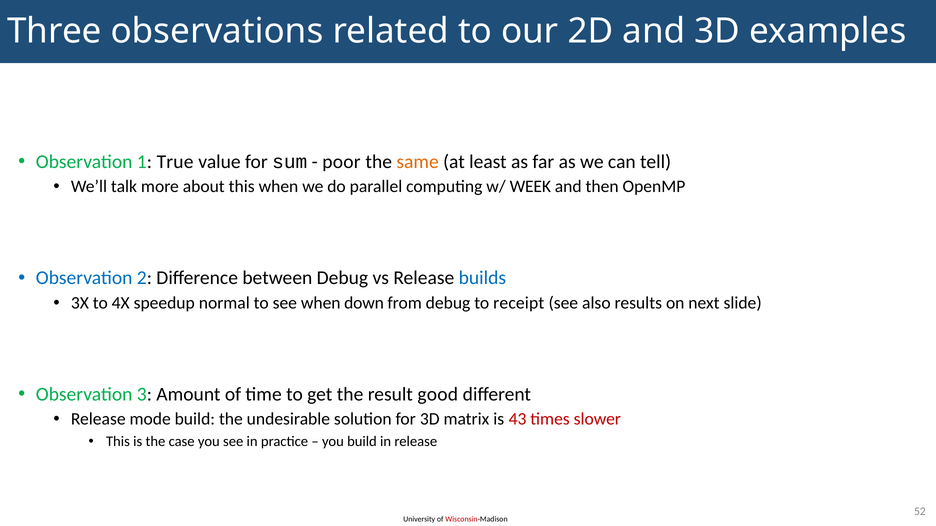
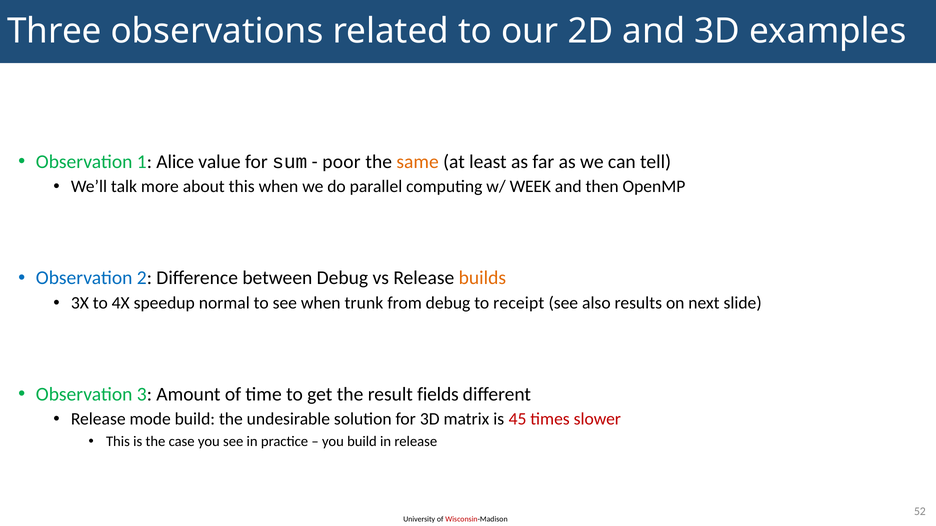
True: True -> Alice
builds colour: blue -> orange
down: down -> trunk
good: good -> fields
43: 43 -> 45
